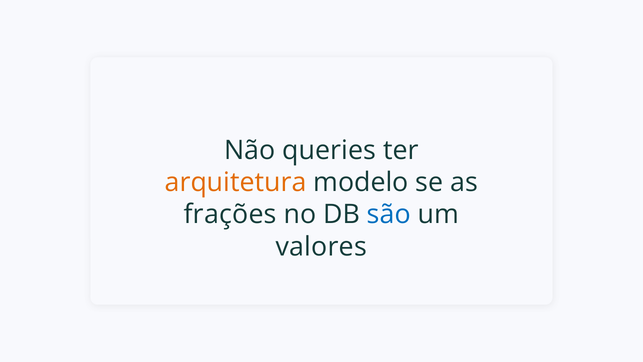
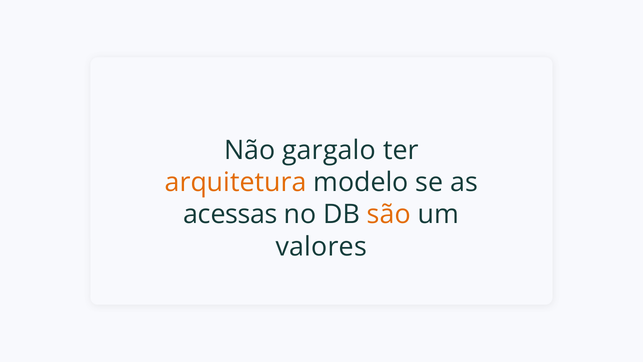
queries: queries -> gargalo
frações: frações -> acessas
são colour: blue -> orange
